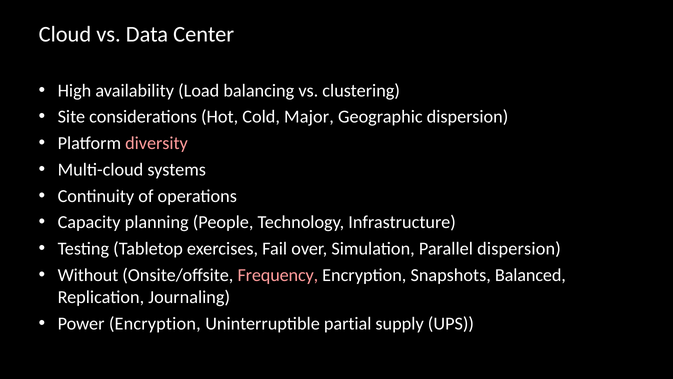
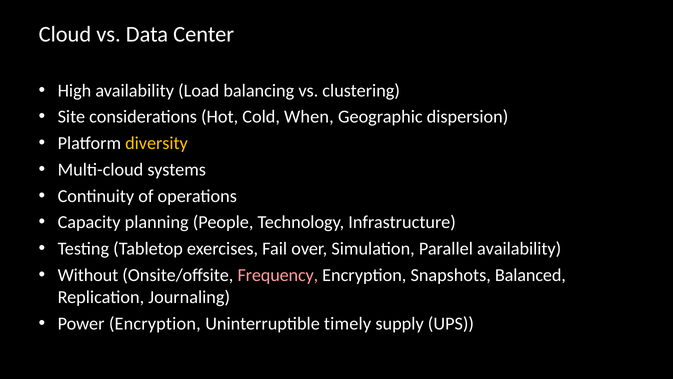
Major: Major -> When
diversity colour: pink -> yellow
Parallel dispersion: dispersion -> availability
partial: partial -> timely
